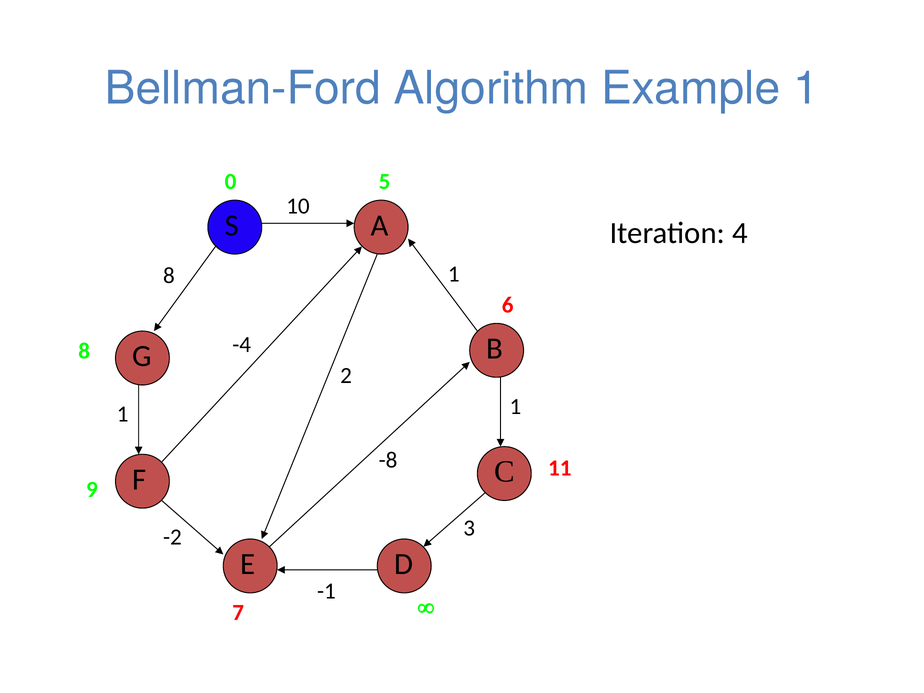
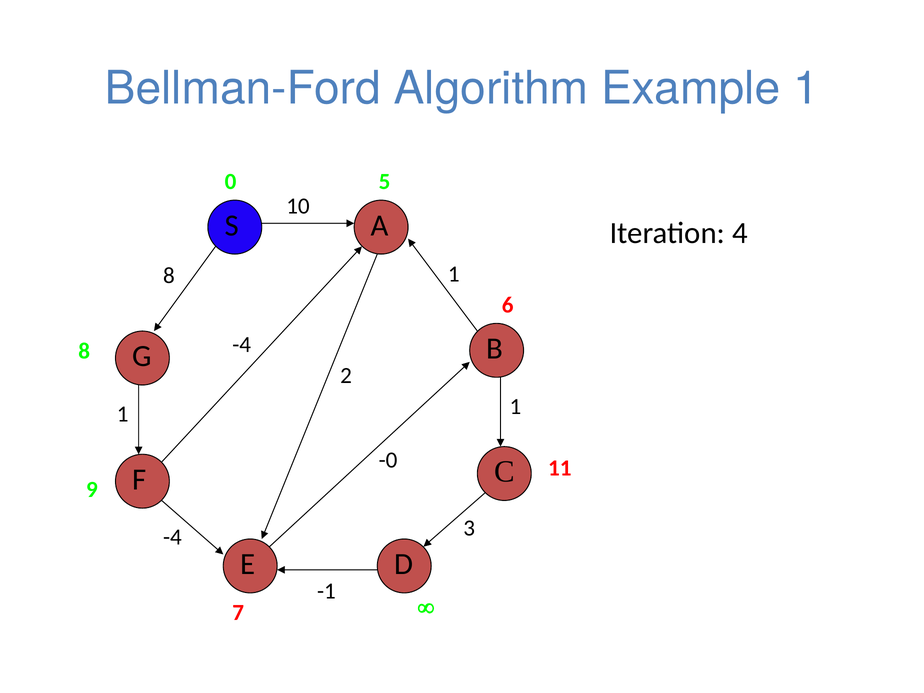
-8: -8 -> -0
-2 at (172, 537): -2 -> -4
